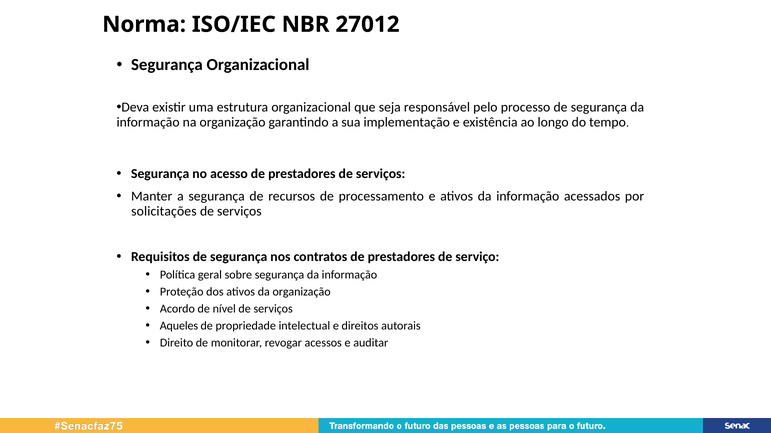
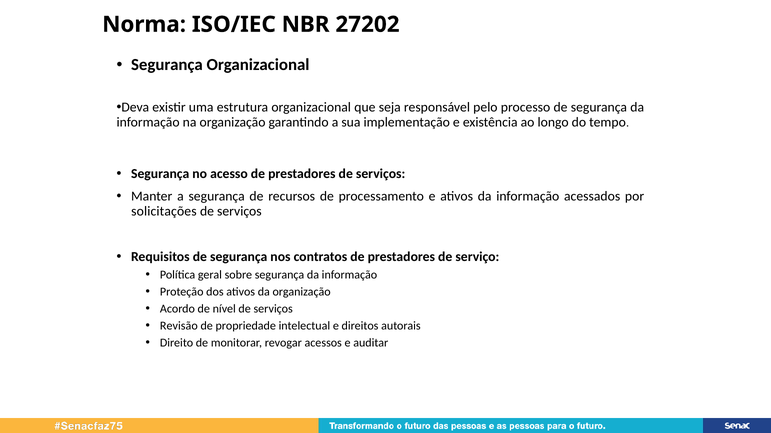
27012: 27012 -> 27202
Aqueles: Aqueles -> Revisão
